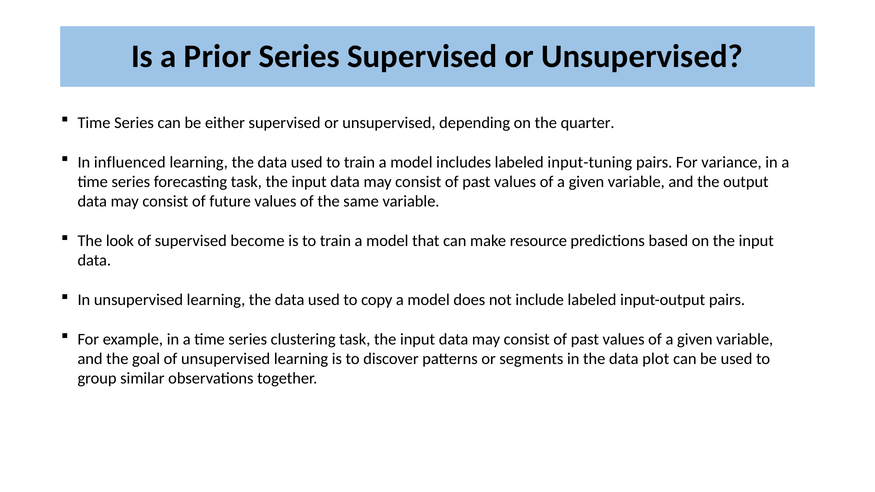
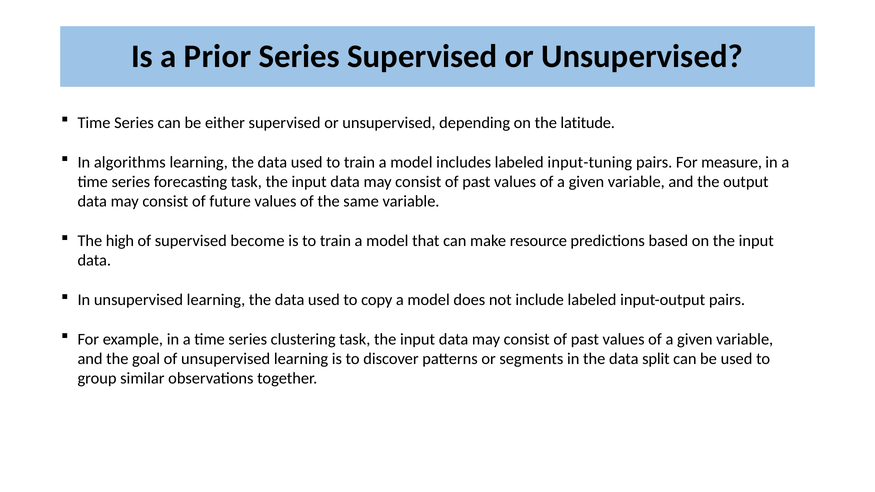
quarter: quarter -> latitude
influenced: influenced -> algorithms
variance: variance -> measure
look: look -> high
plot: plot -> split
